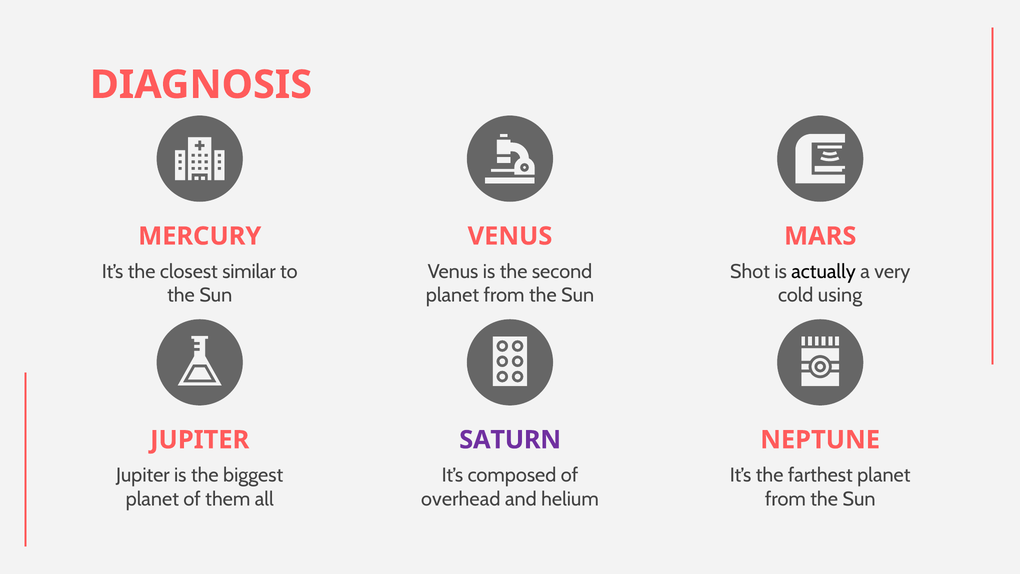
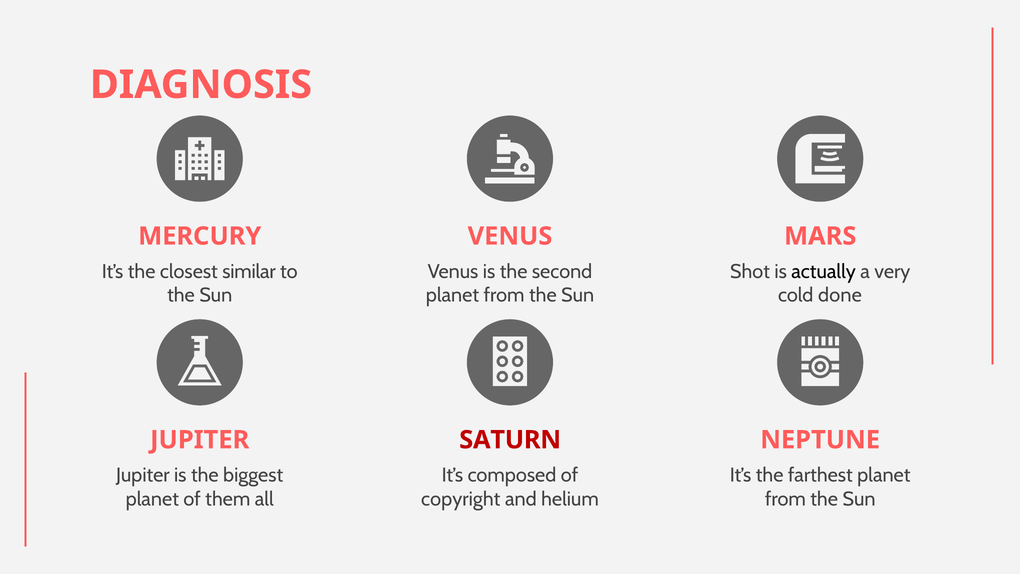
using: using -> done
SATURN colour: purple -> red
overhead: overhead -> copyright
